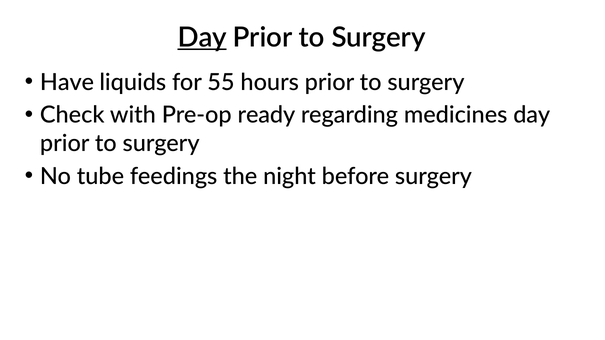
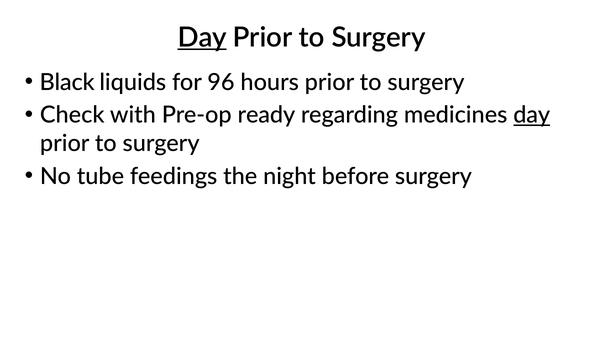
Have: Have -> Black
55: 55 -> 96
day at (532, 115) underline: none -> present
